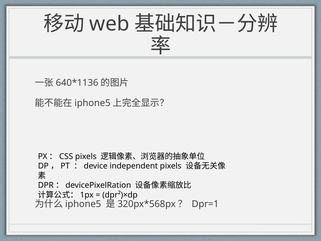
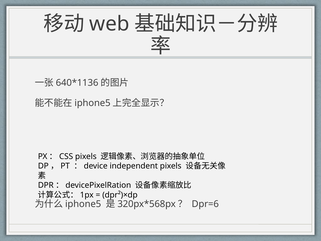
Dpr=1: Dpr=1 -> Dpr=6
